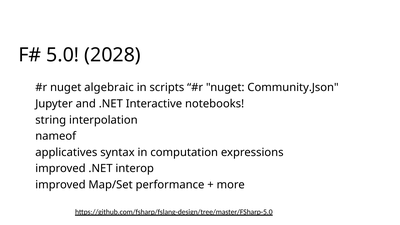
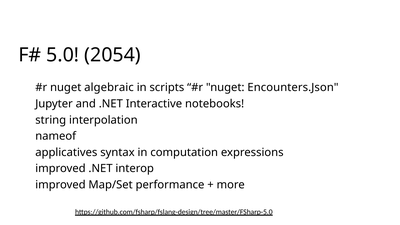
2028: 2028 -> 2054
Community.Json: Community.Json -> Encounters.Json
